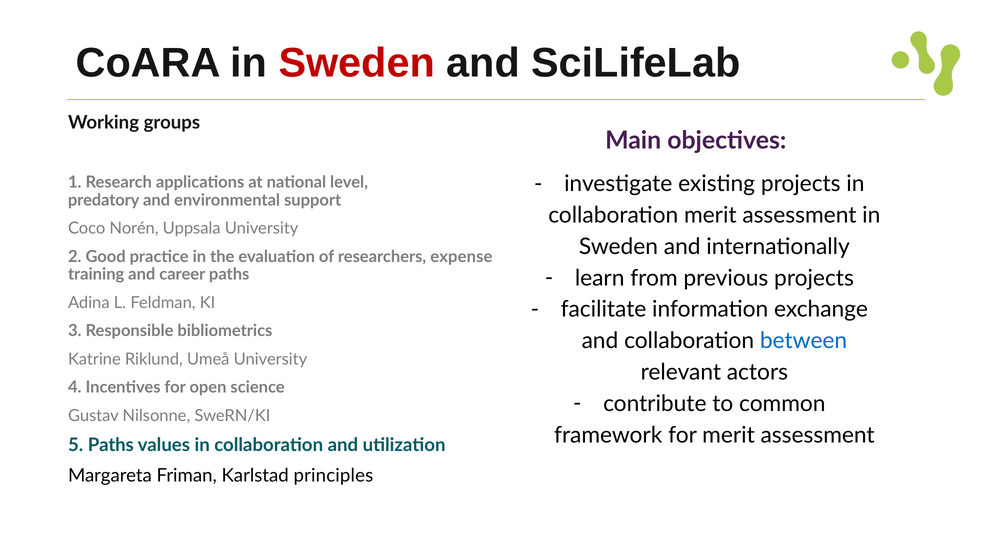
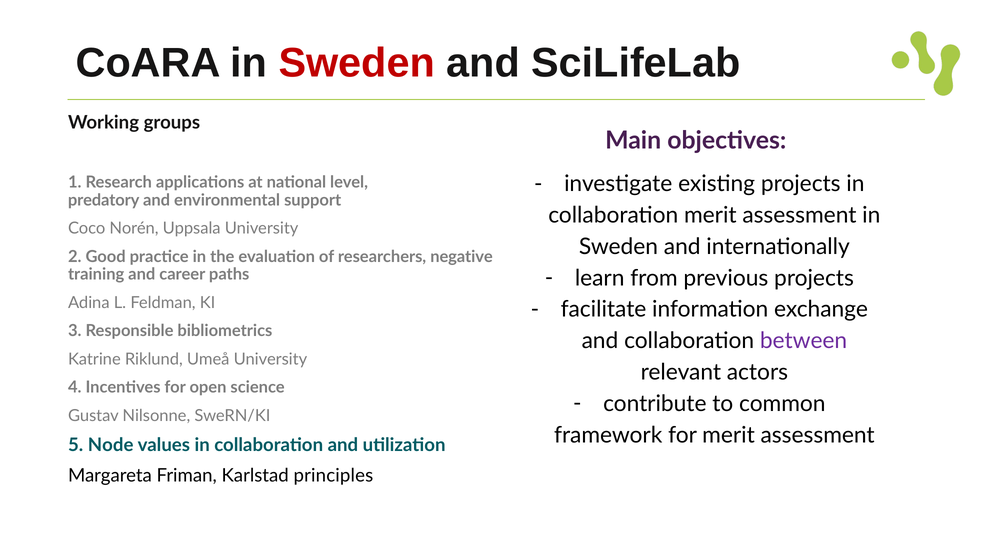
expense: expense -> negative
between colour: blue -> purple
5 Paths: Paths -> Node
